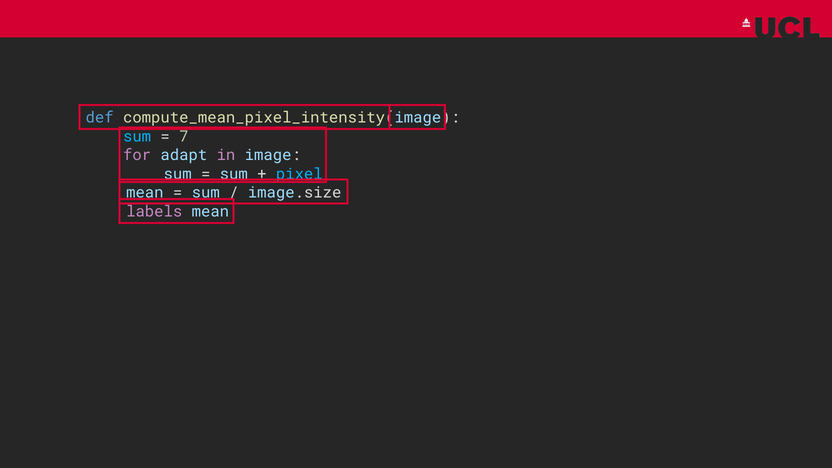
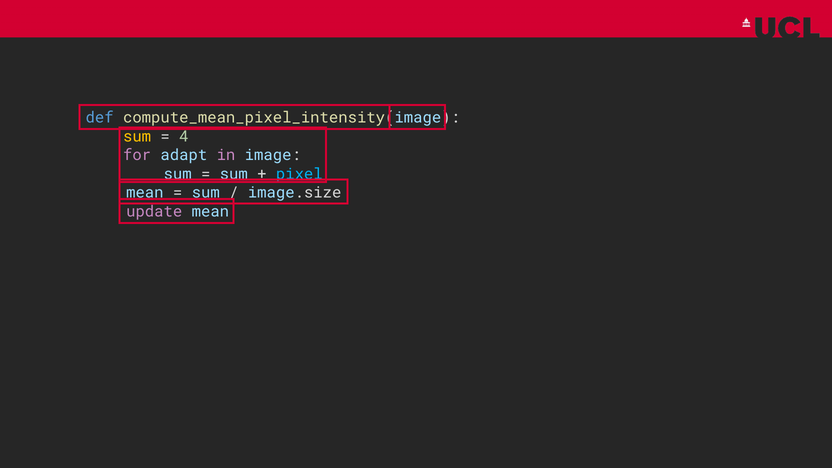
sum at (137, 137) colour: light blue -> yellow
7: 7 -> 4
labels: labels -> update
